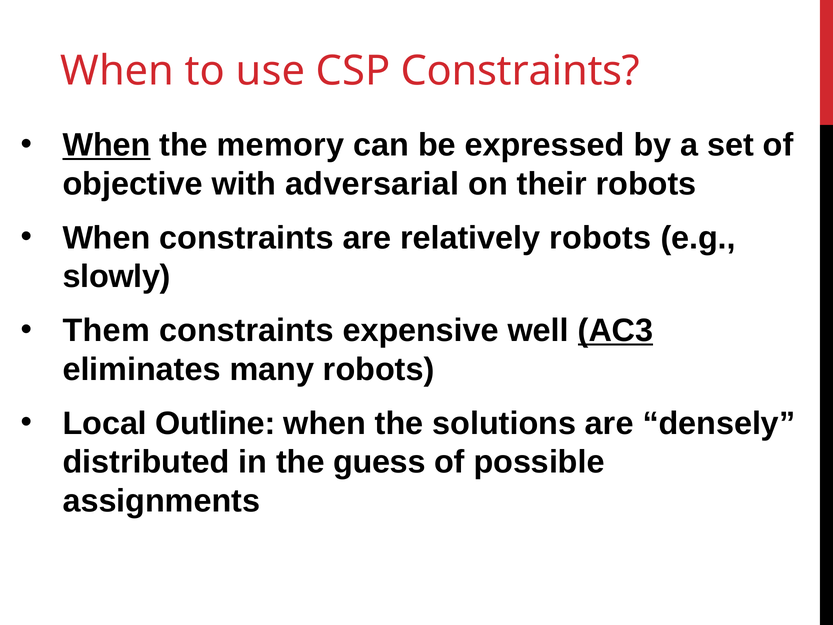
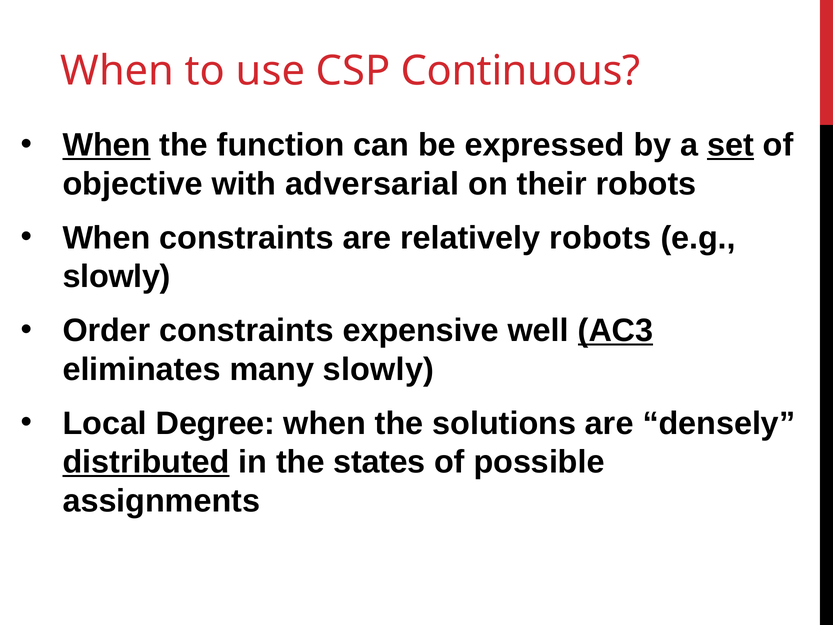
CSP Constraints: Constraints -> Continuous
memory: memory -> function
set underline: none -> present
Them: Them -> Order
many robots: robots -> slowly
Outline: Outline -> Degree
distributed underline: none -> present
guess: guess -> states
